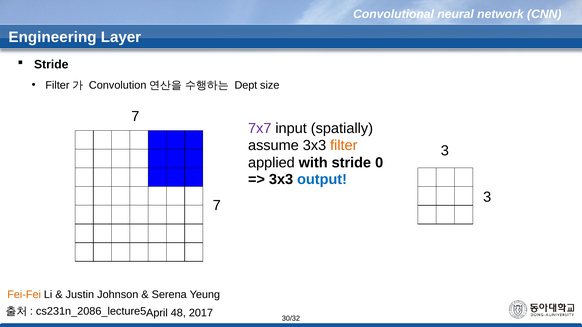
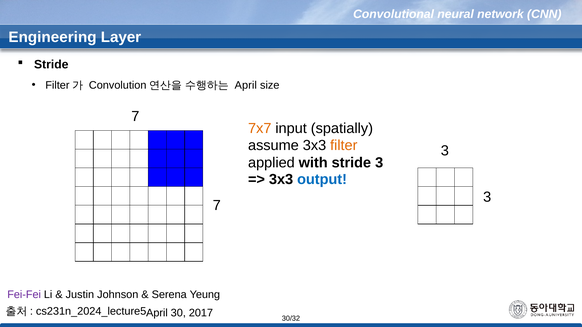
Dept at (246, 85): Dept -> April
7x7 colour: purple -> orange
stride 0: 0 -> 3
Fei-Fei colour: orange -> purple
cs231n_2086_lecture5: cs231n_2086_lecture5 -> cs231n_2024_lecture5
48: 48 -> 30
